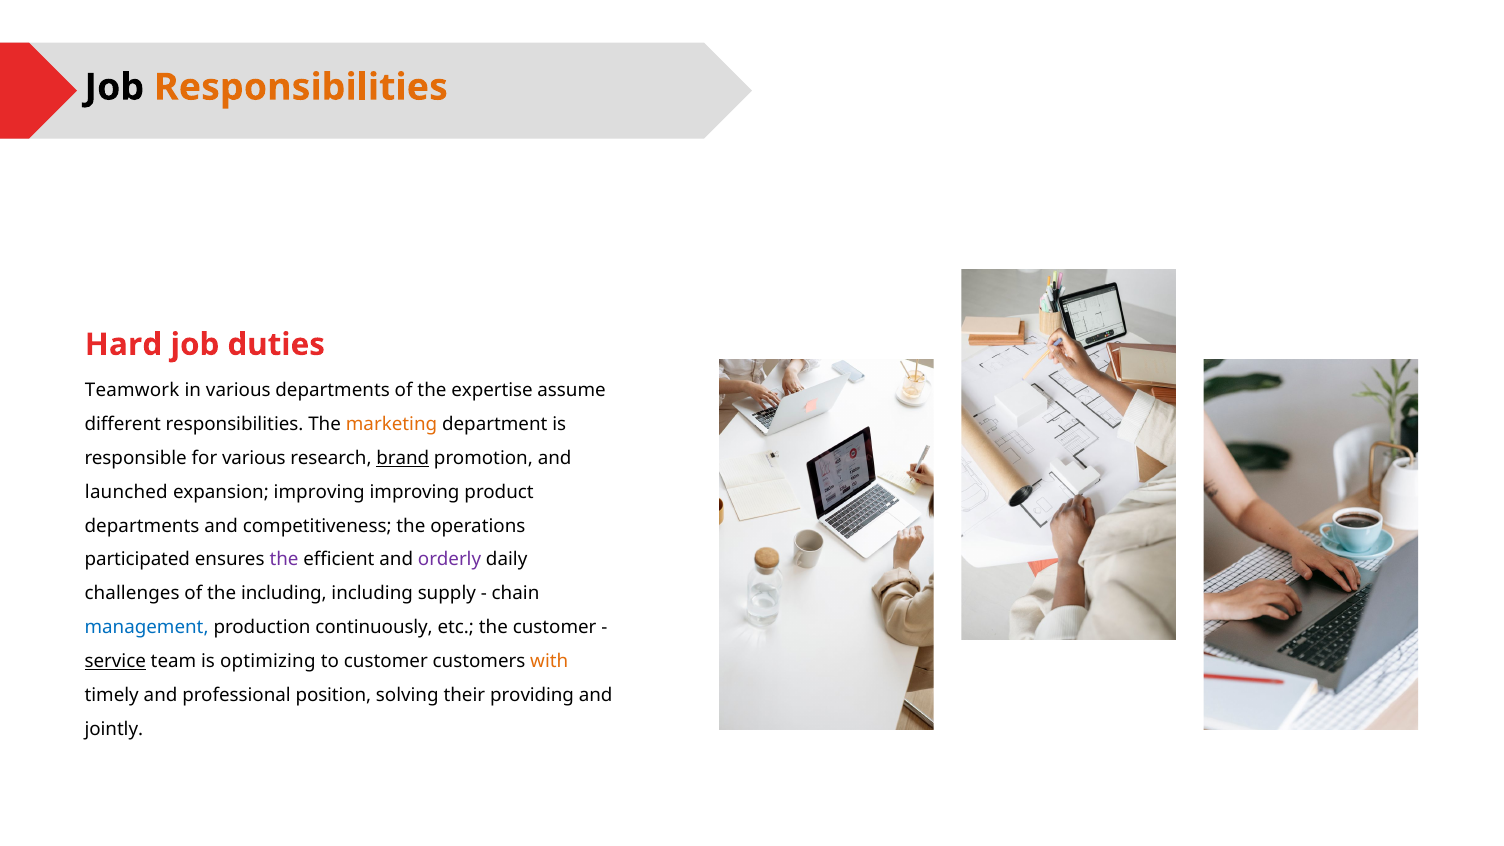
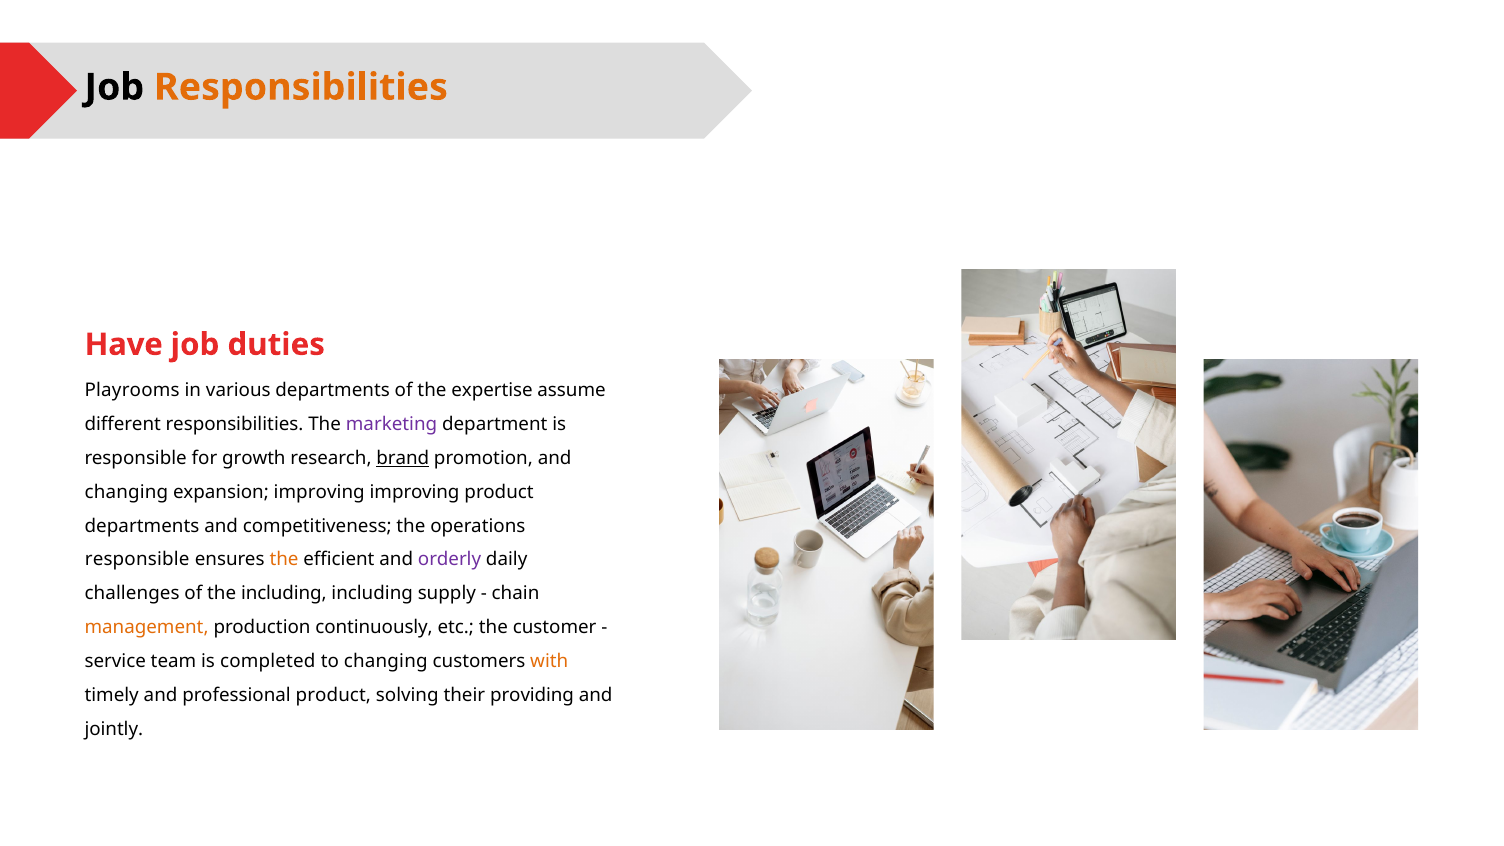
Hard: Hard -> Have
Teamwork: Teamwork -> Playrooms
marketing colour: orange -> purple
for various: various -> growth
launched at (126, 492): launched -> changing
participated at (137, 560): participated -> responsible
the at (284, 560) colour: purple -> orange
management colour: blue -> orange
service underline: present -> none
optimizing: optimizing -> completed
to customer: customer -> changing
professional position: position -> product
